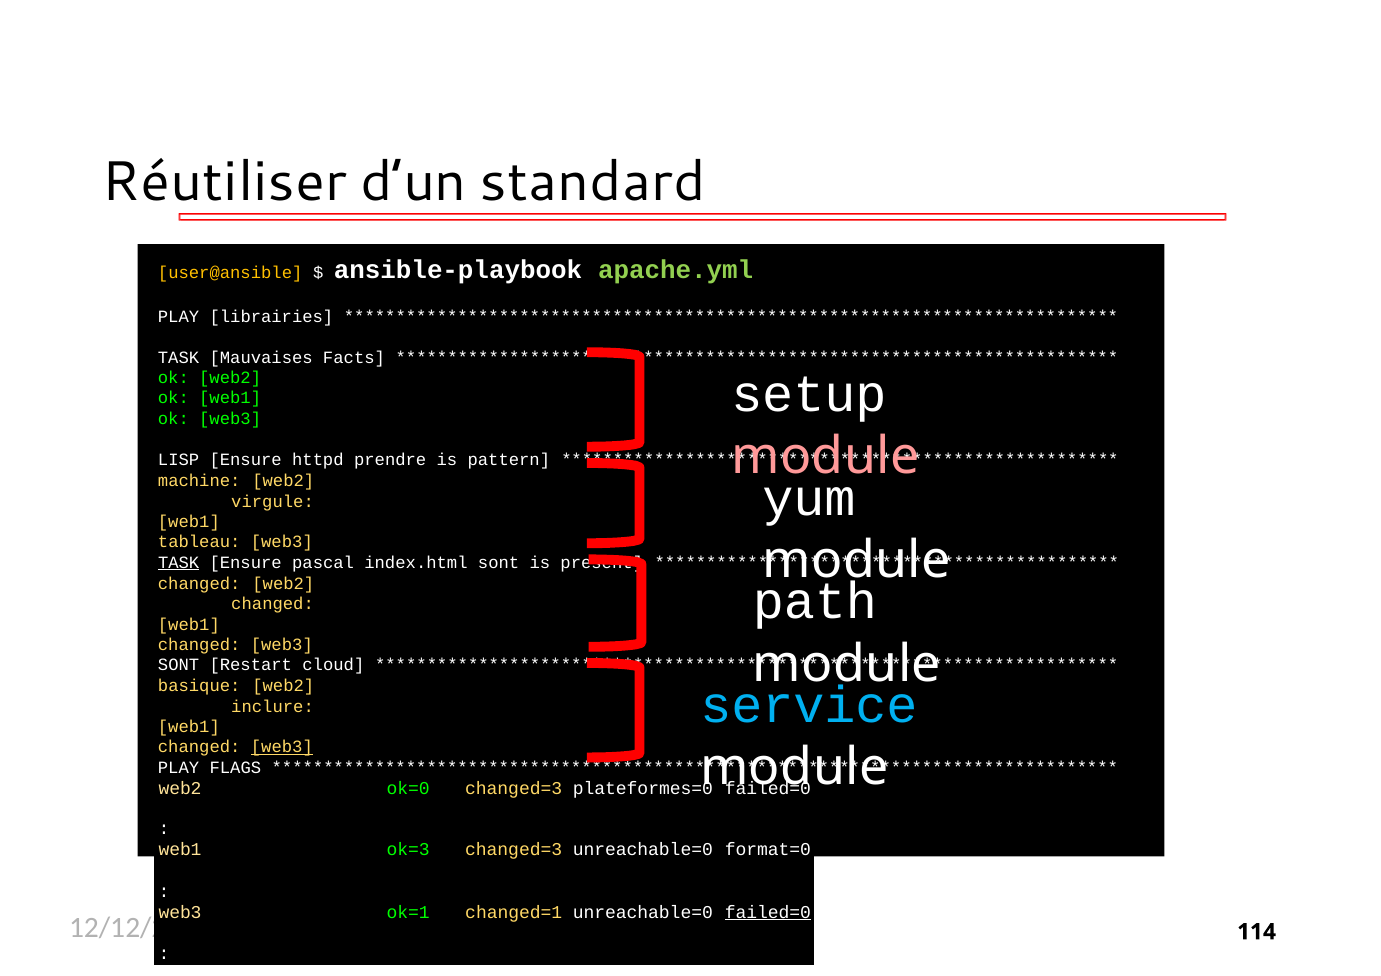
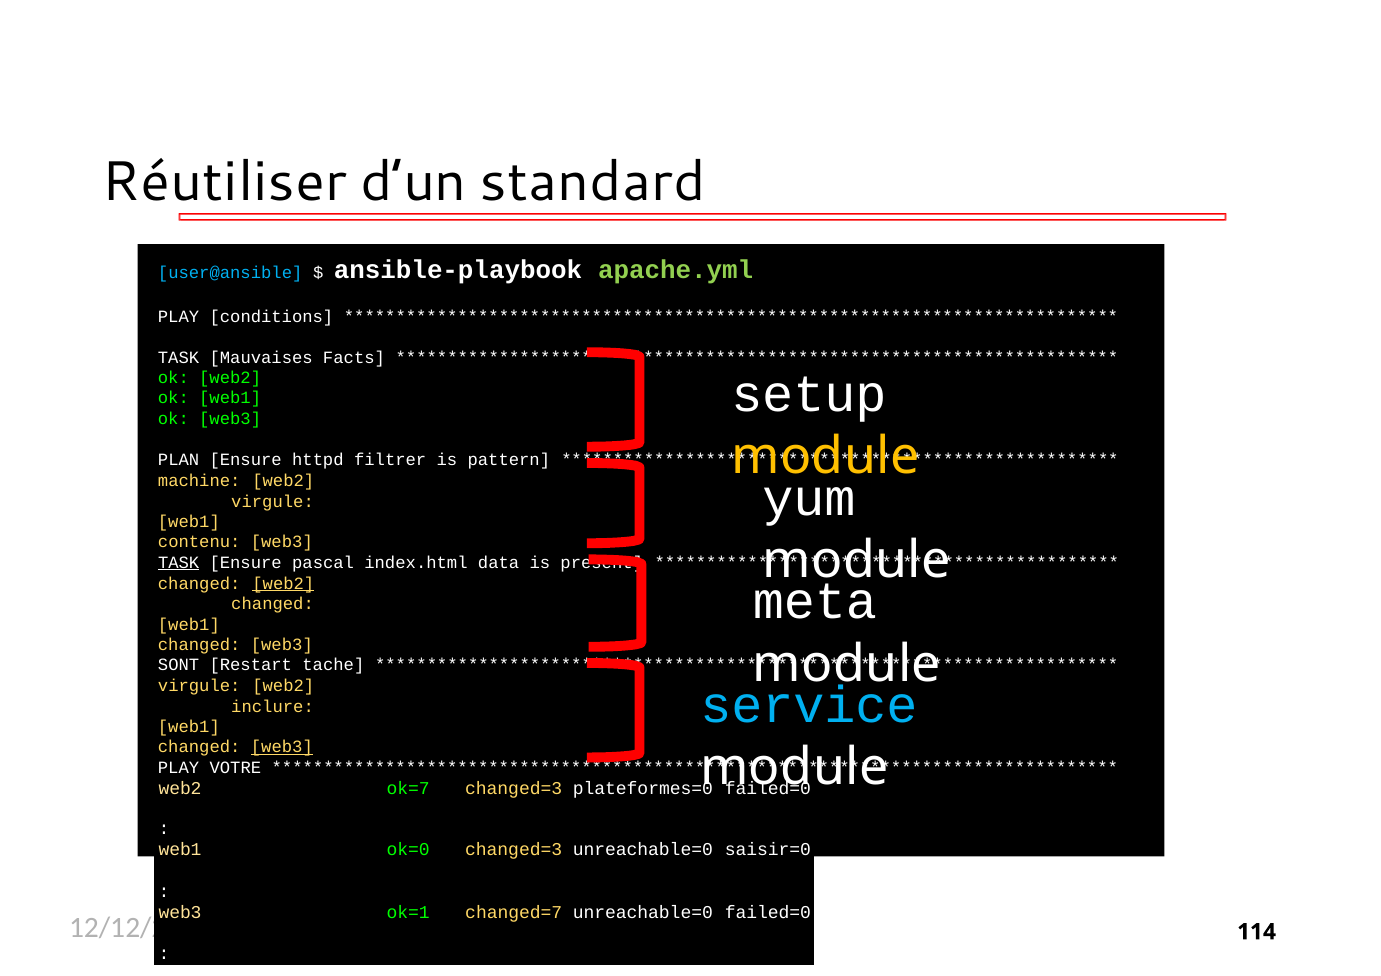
user@ansible colour: yellow -> light blue
librairies: librairies -> conditions
module at (825, 457) colour: pink -> yellow
LISP: LISP -> PLAN
prendre: prendre -> filtrer
tableau: tableau -> contenu
index.html sont: sont -> data
web2 at (283, 583) underline: none -> present
path: path -> meta
cloud: cloud -> tache
basique at (199, 686): basique -> virgule
FLAGS: FLAGS -> VOTRE
ok=0: ok=0 -> ok=7
ok=3: ok=3 -> ok=0
format=0: format=0 -> saisir=0
changed=1: changed=1 -> changed=7
failed=0 at (768, 912) underline: present -> none
